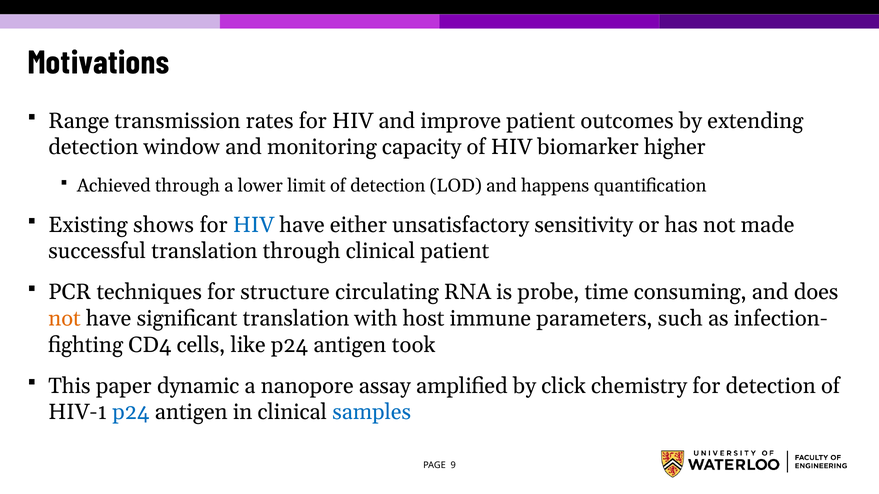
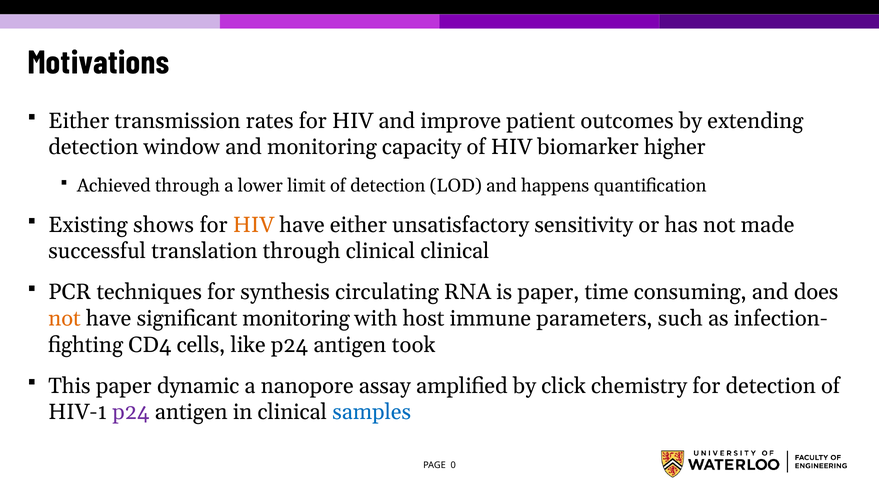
Range at (79, 121): Range -> Either
HIV at (253, 225) colour: blue -> orange
clinical patient: patient -> clinical
structure: structure -> synthesis
is probe: probe -> paper
significant translation: translation -> monitoring
p24 at (131, 413) colour: blue -> purple
9: 9 -> 0
